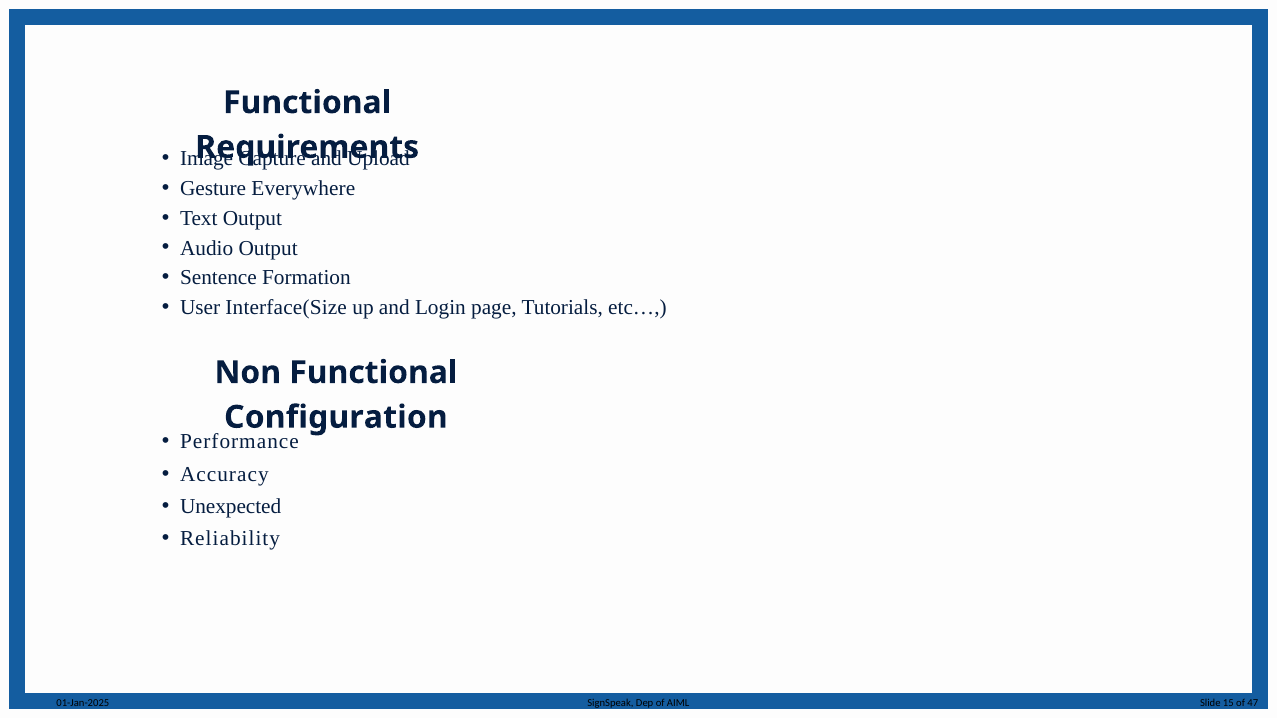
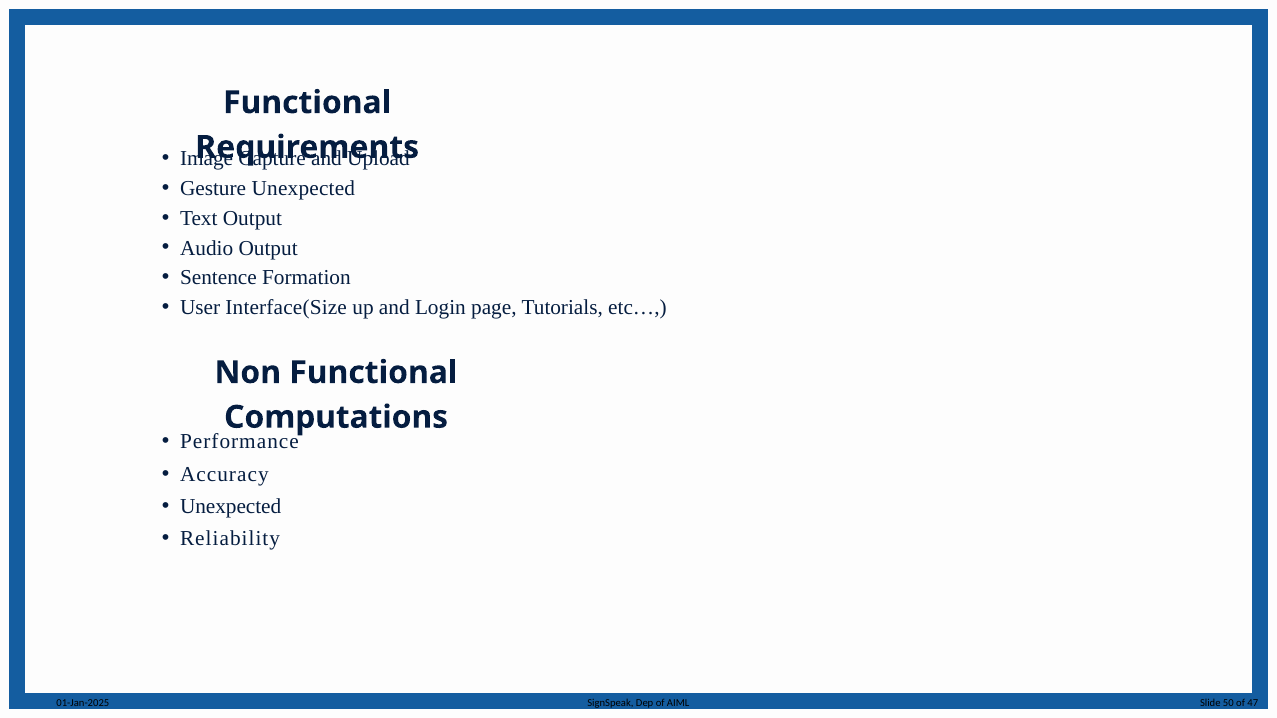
Gesture Everywhere: Everywhere -> Unexpected
Configuration: Configuration -> Computations
15: 15 -> 50
